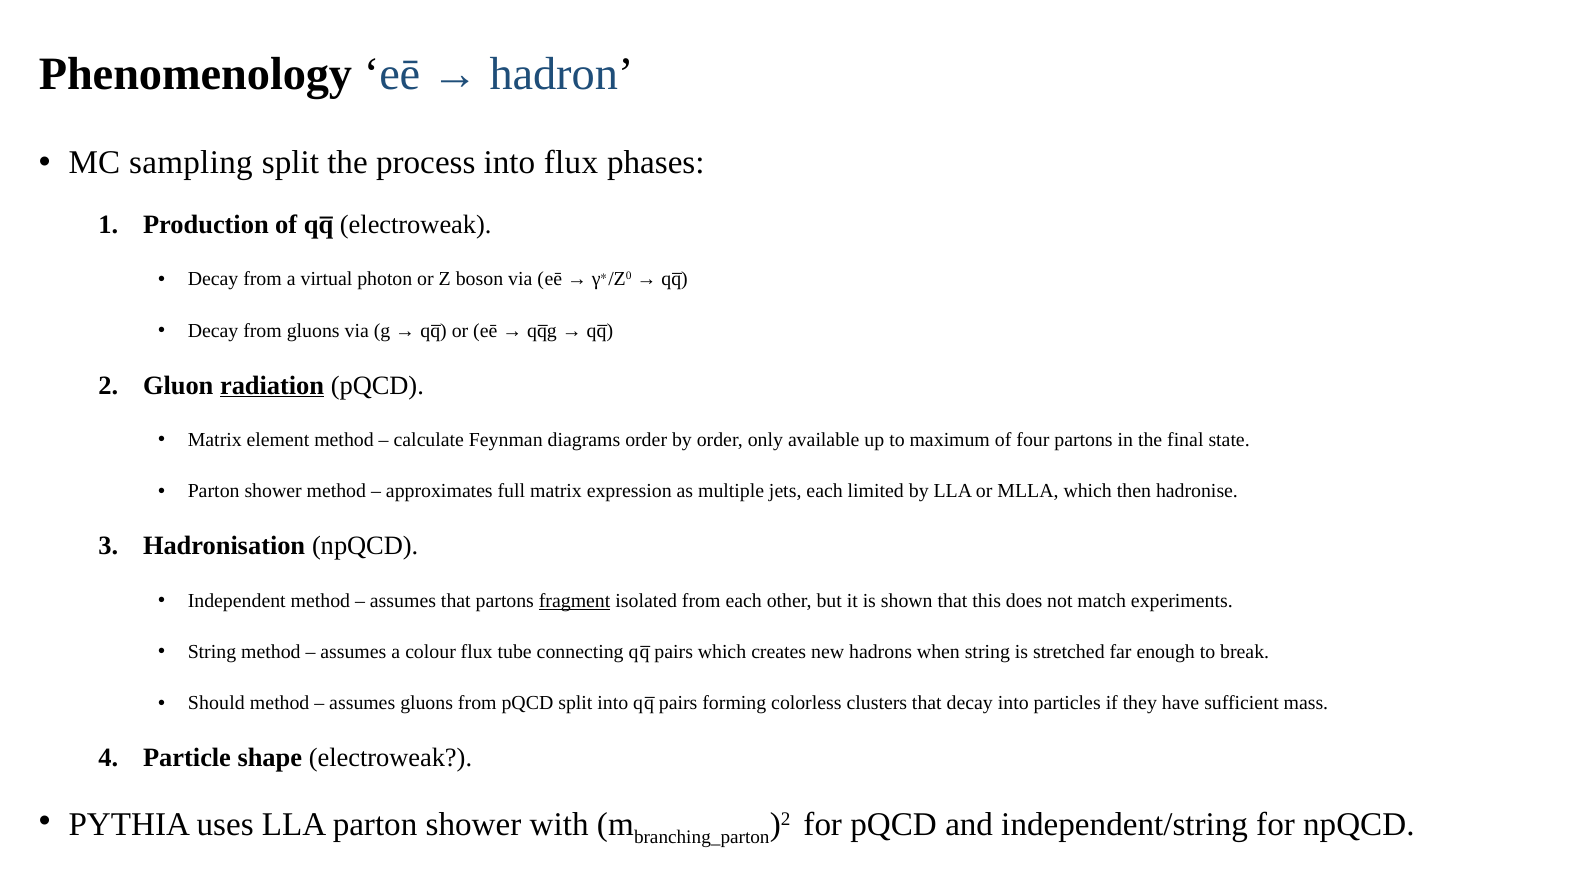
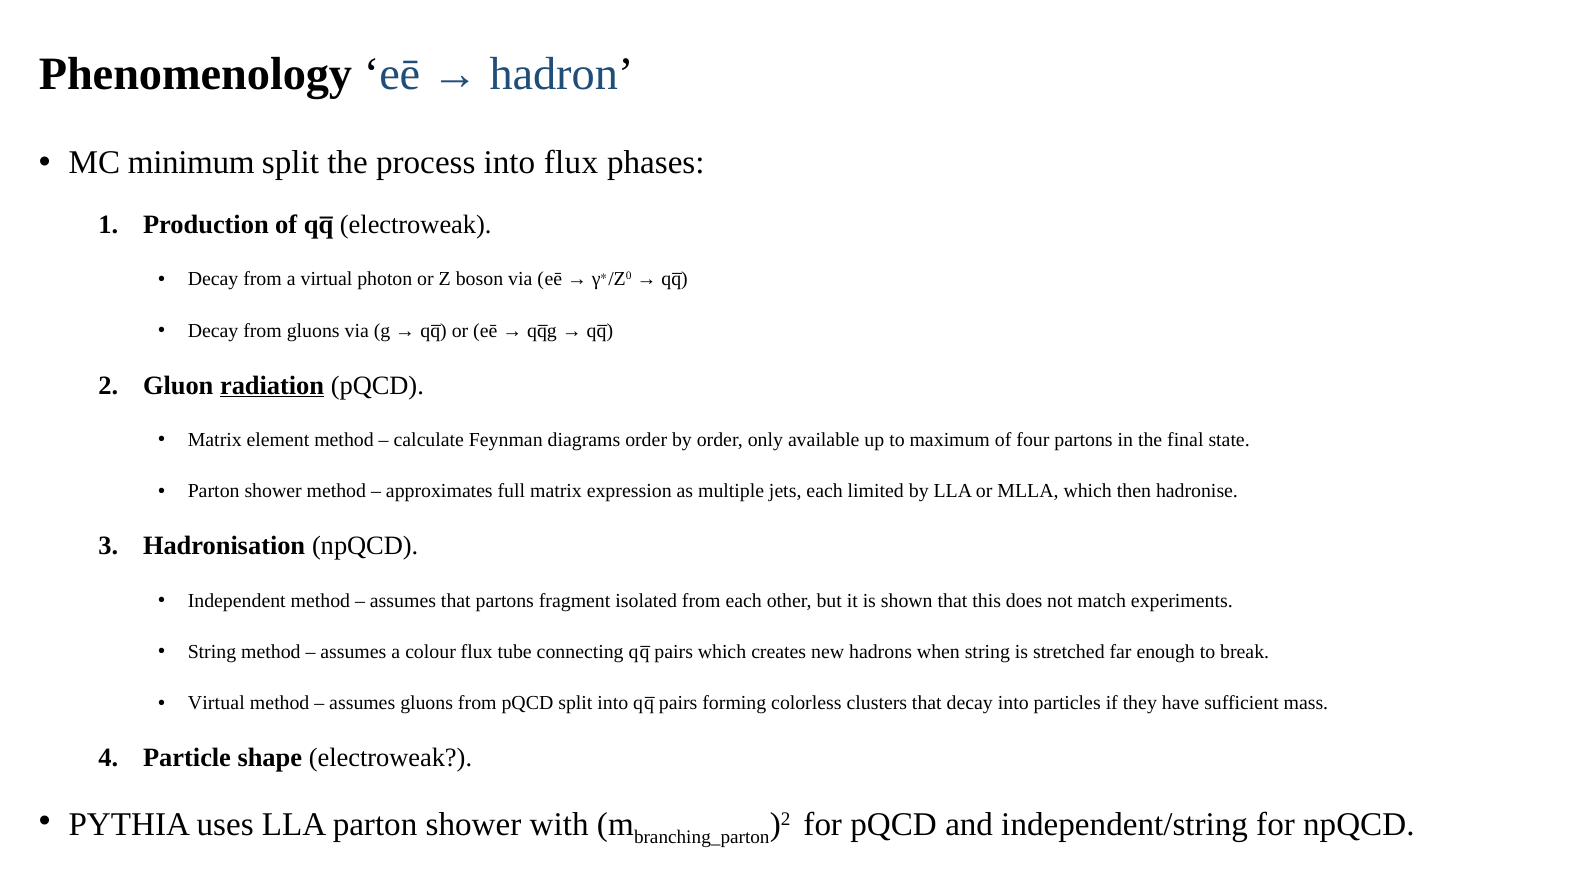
sampling: sampling -> minimum
fragment underline: present -> none
Should at (216, 703): Should -> Virtual
